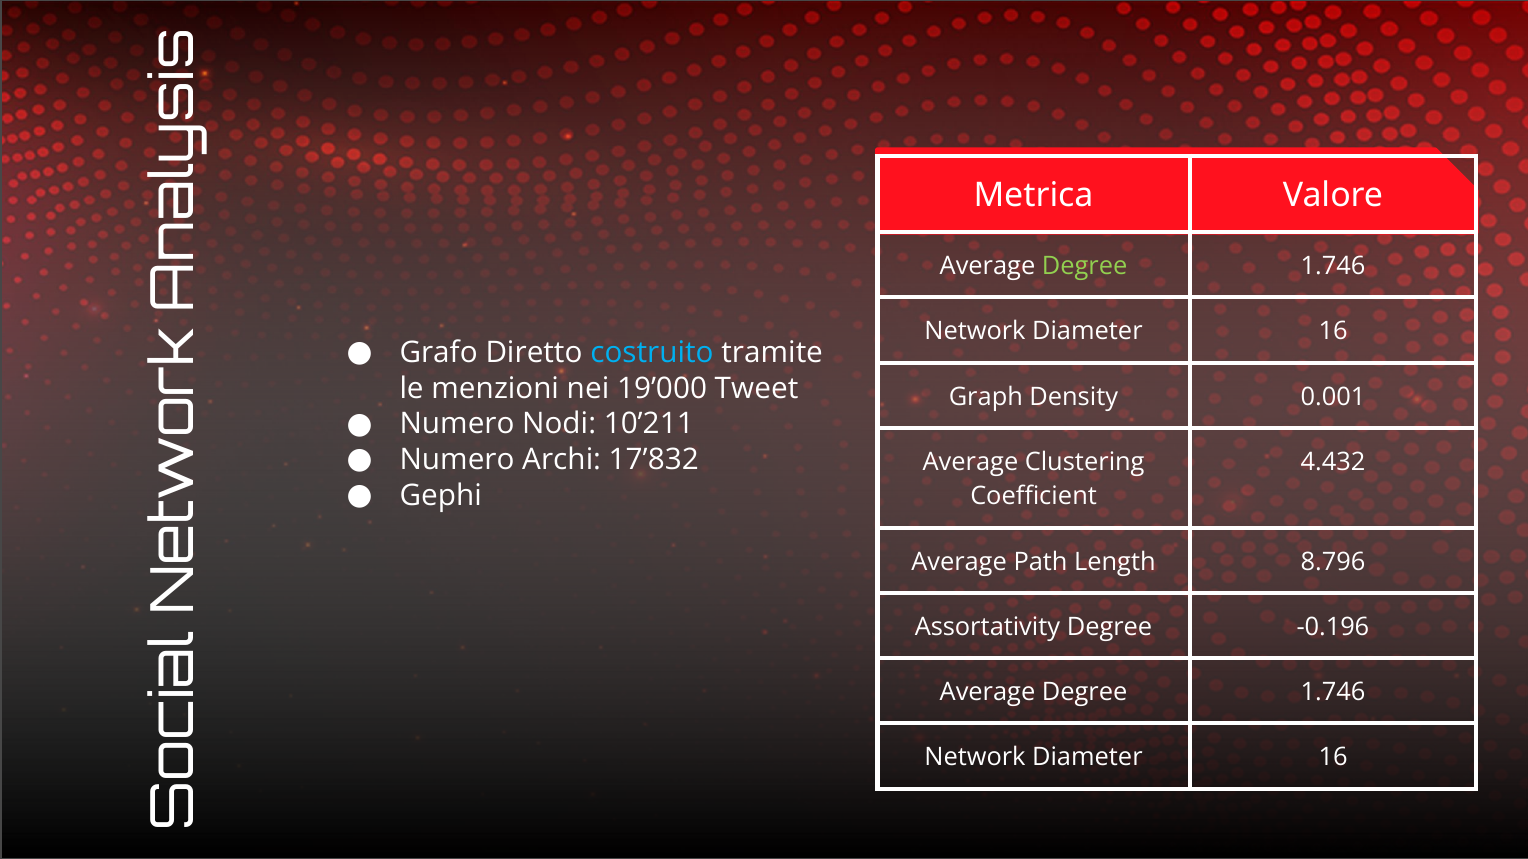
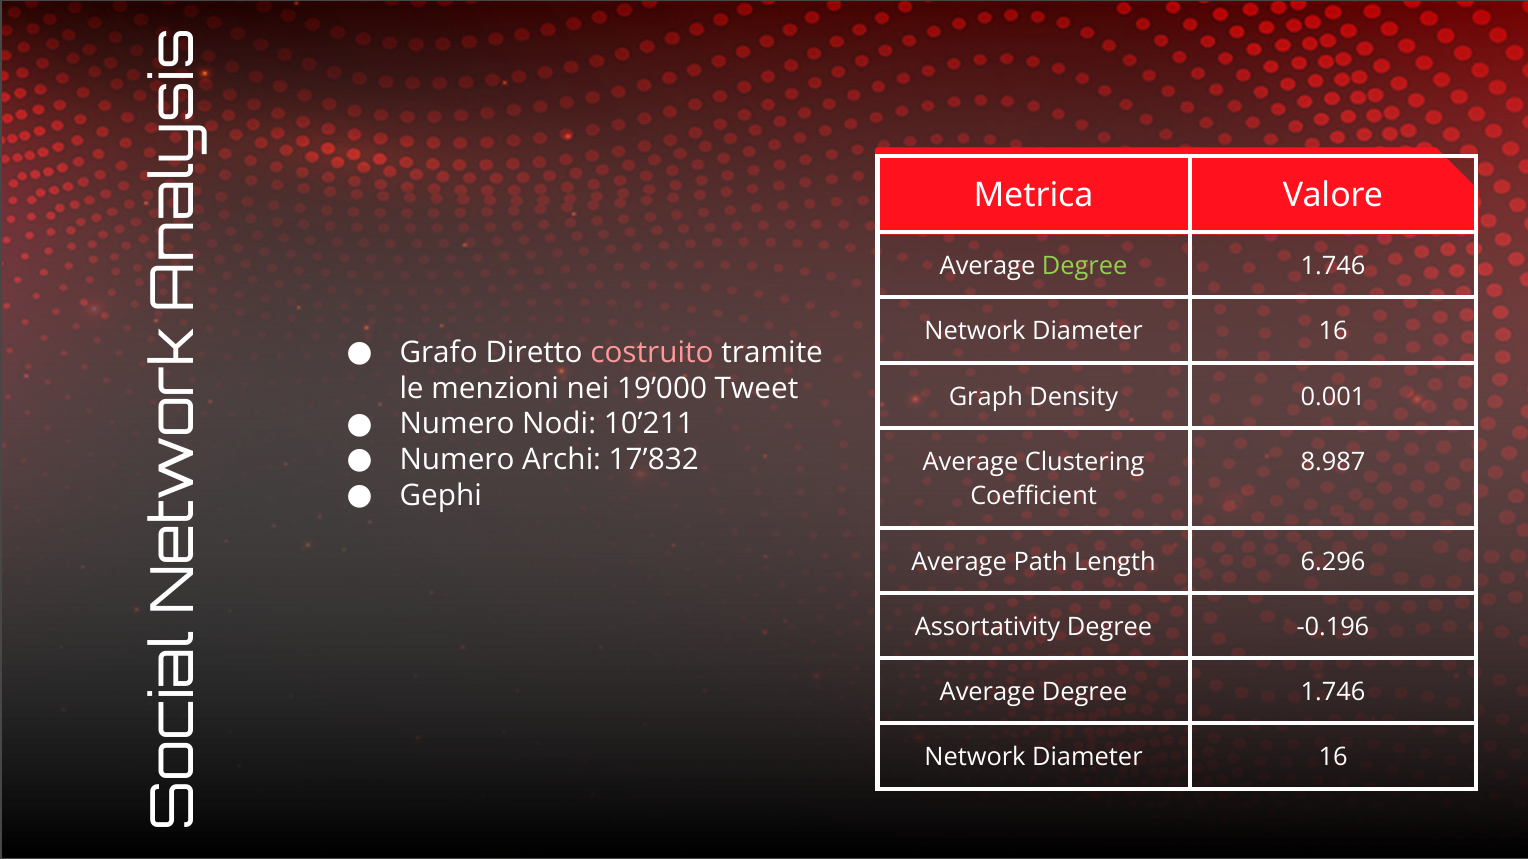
costruito colour: light blue -> pink
4.432: 4.432 -> 8.987
8.796: 8.796 -> 6.296
